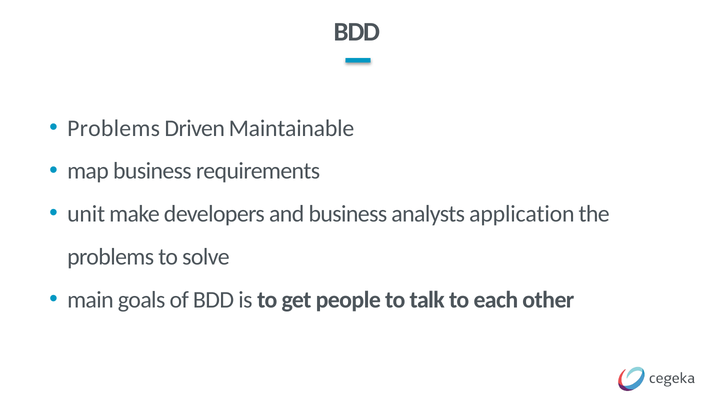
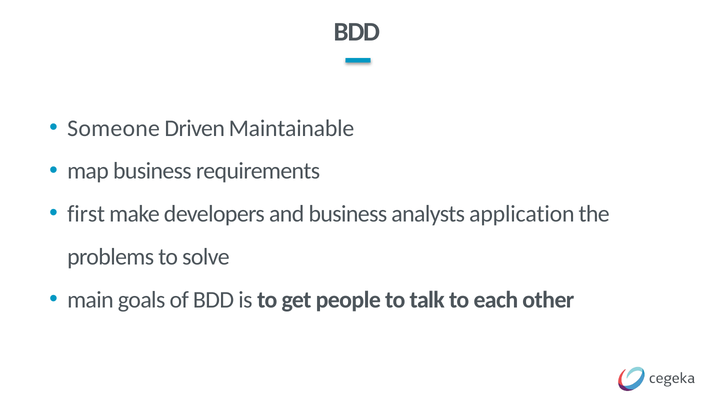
Problems at (114, 128): Problems -> Someone
unit: unit -> first
